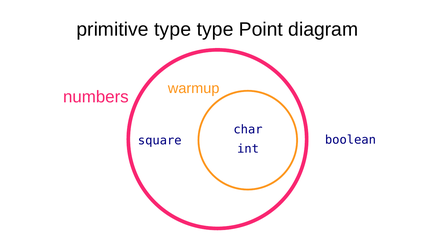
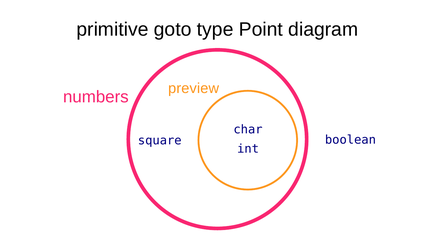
primitive type: type -> goto
warmup: warmup -> preview
